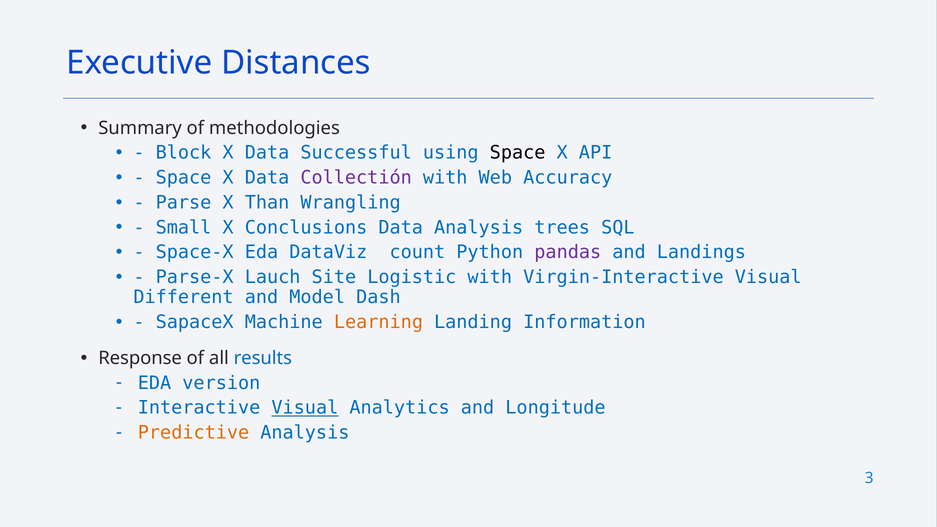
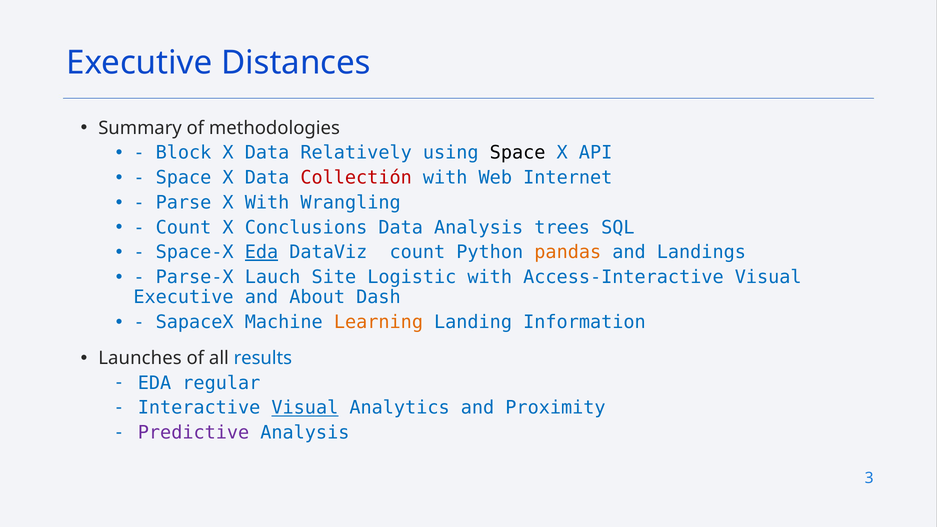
Successful: Successful -> Relatively
Collectión colour: purple -> red
Accuracy: Accuracy -> Internet
X Than: Than -> With
Small at (184, 227): Small -> Count
Eda at (262, 252) underline: none -> present
pandas colour: purple -> orange
Virgin-Interactive: Virgin-Interactive -> Access-Interactive
Different at (184, 297): Different -> Executive
Model: Model -> About
Response: Response -> Launches
version: version -> regular
Longitude: Longitude -> Proximity
Predictive colour: orange -> purple
